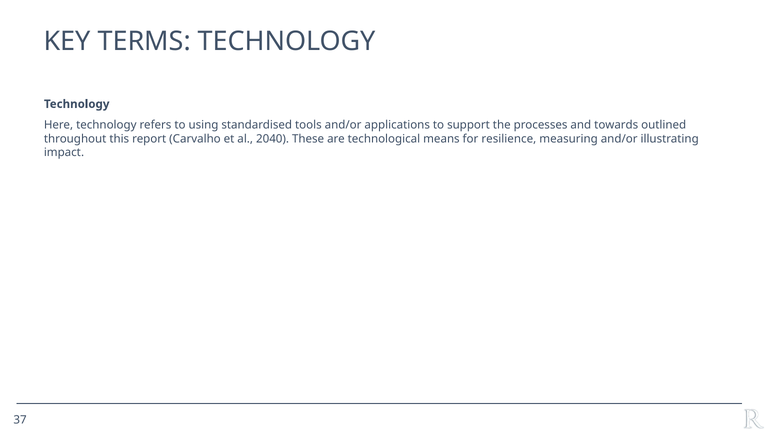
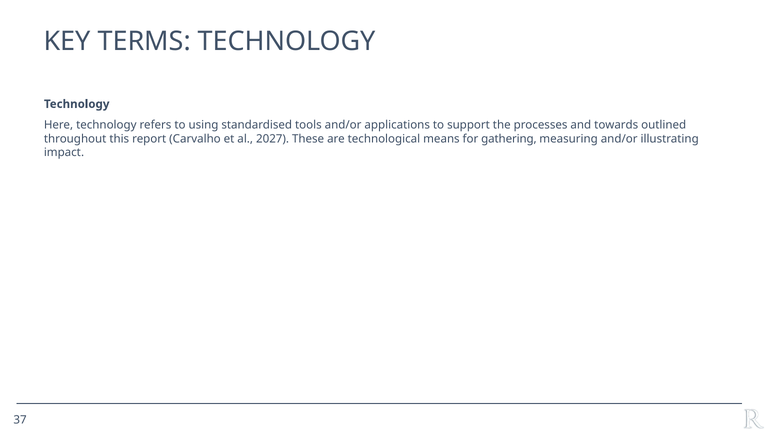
2040: 2040 -> 2027
resilience: resilience -> gathering
